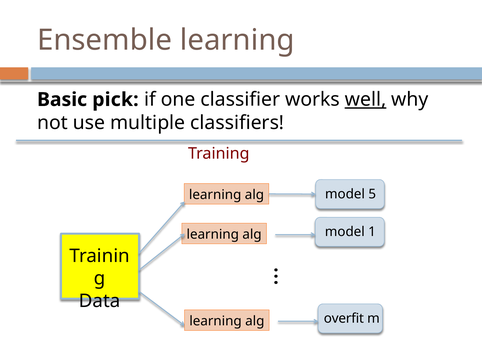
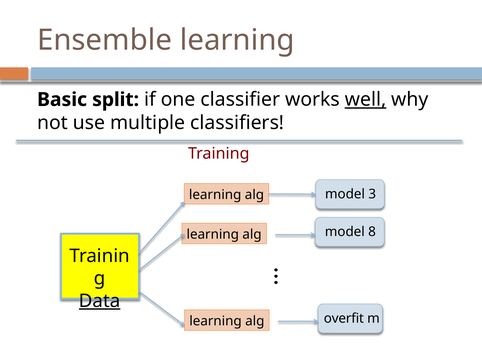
pick: pick -> split
5: 5 -> 3
1: 1 -> 8
Data underline: none -> present
